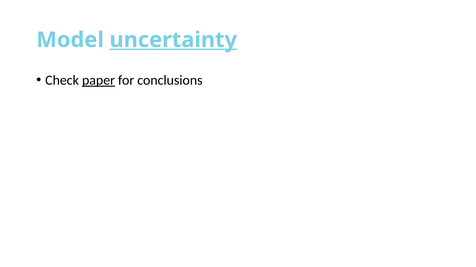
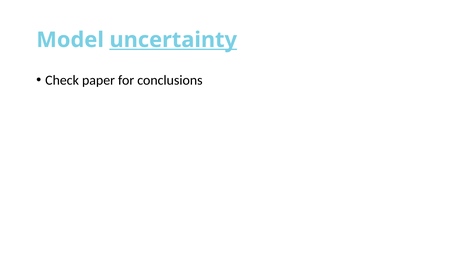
paper underline: present -> none
